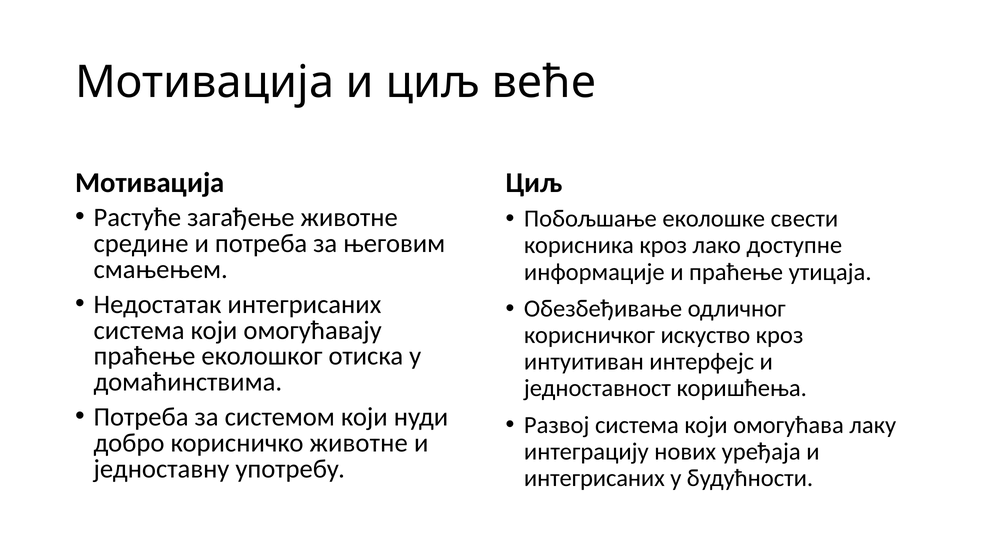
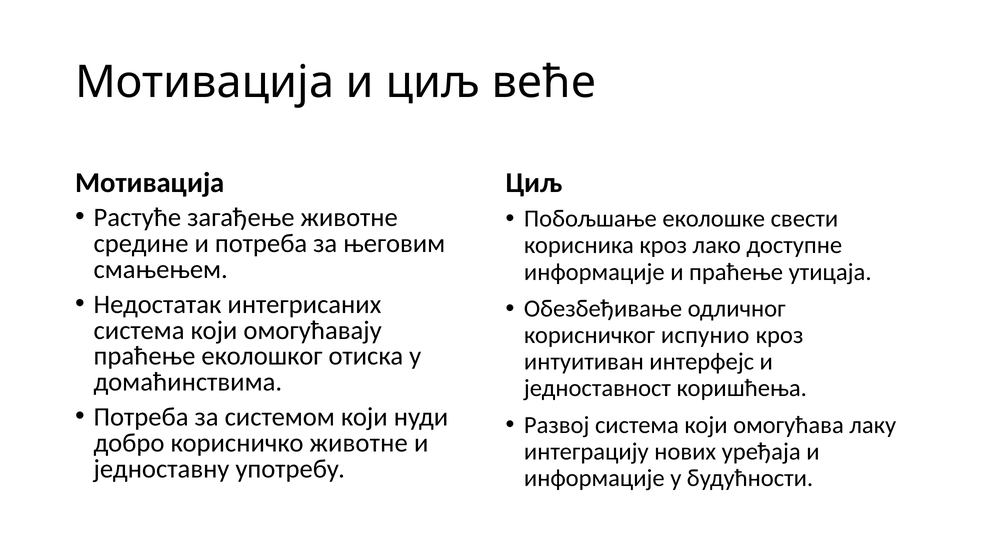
искуство: искуство -> испунио
интегрисаних at (594, 479): интегрисаних -> информације
